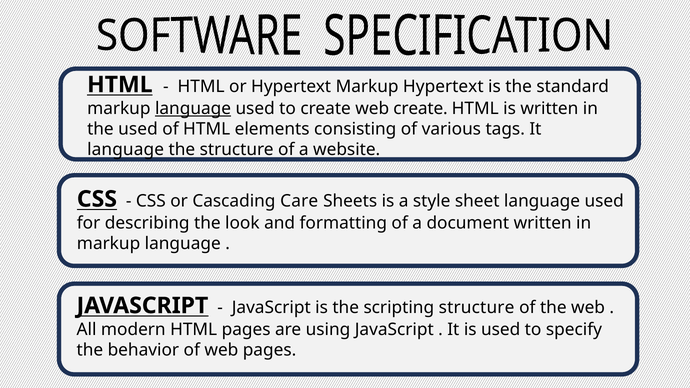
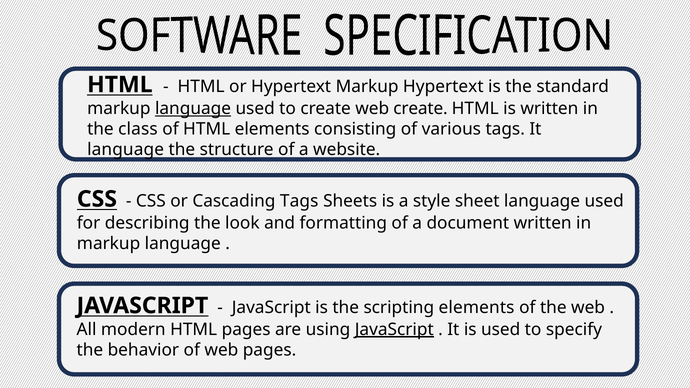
the used: used -> class
Cascading Care: Care -> Tags
scripting structure: structure -> elements
JavaScript at (394, 329) underline: none -> present
